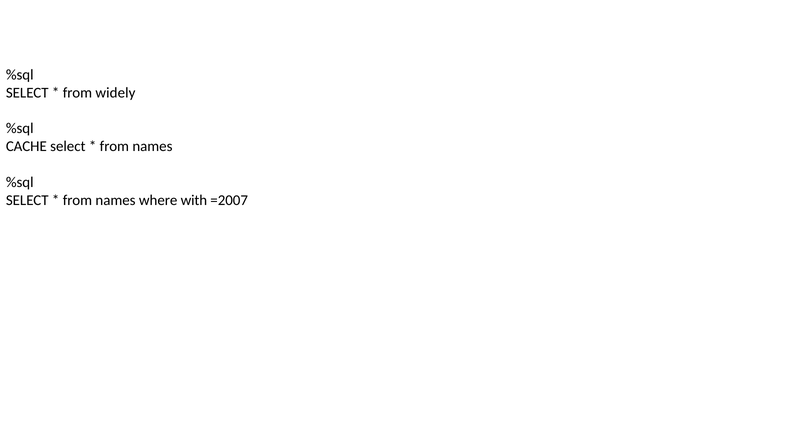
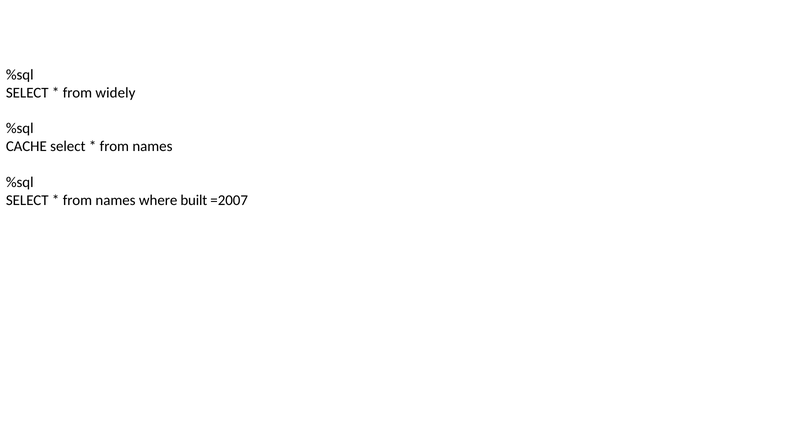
with: with -> built
